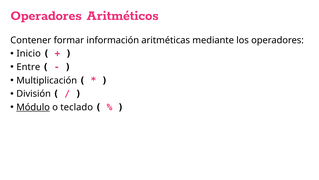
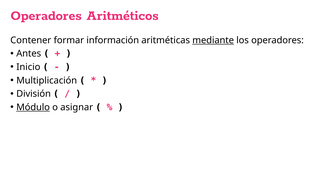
mediante underline: none -> present
Inicio: Inicio -> Antes
Entre: Entre -> Inicio
teclado: teclado -> asignar
